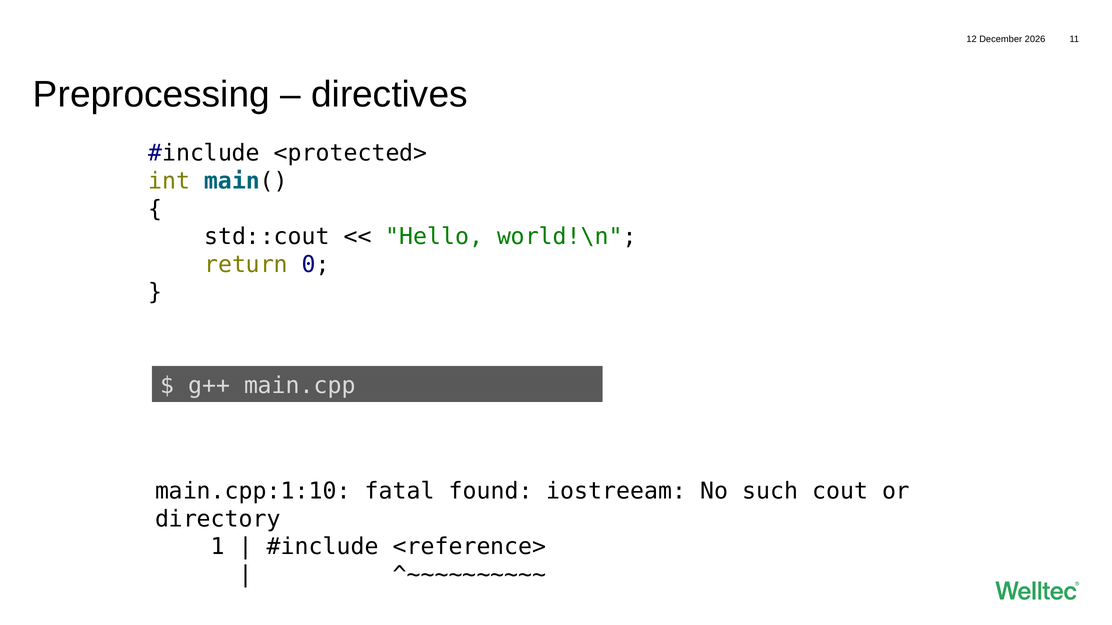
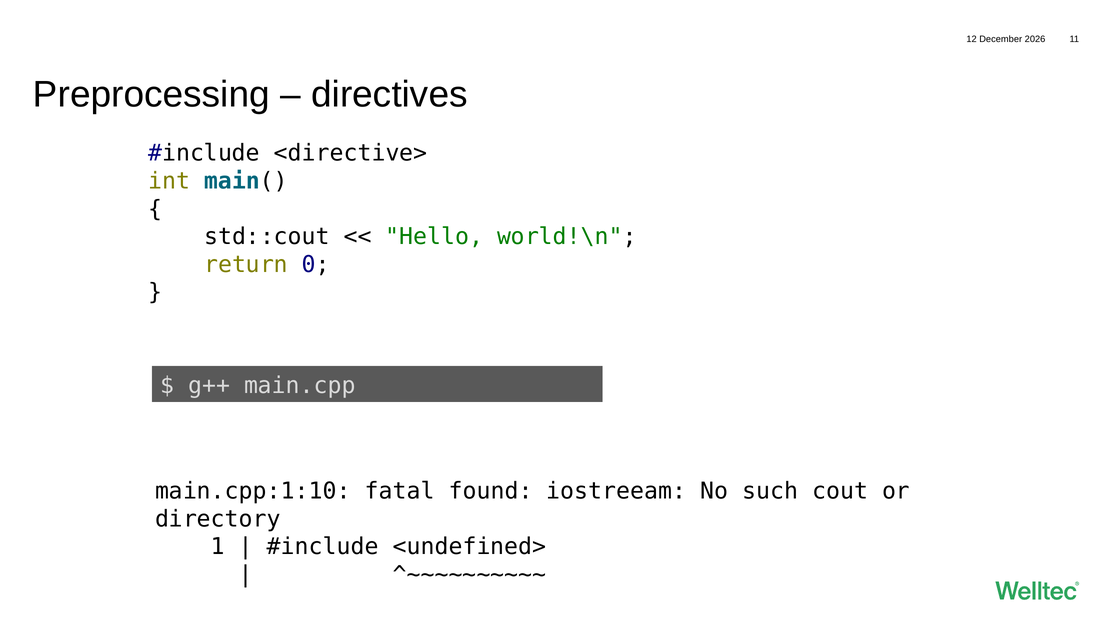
<protected>: <protected> -> <directive>
<reference>: <reference> -> <undefined>
